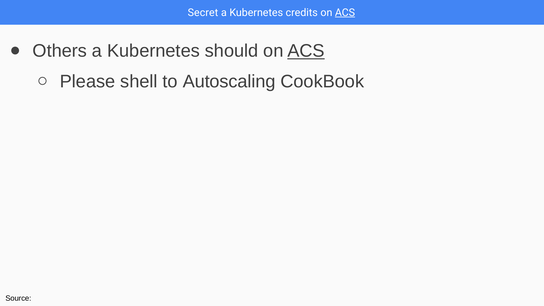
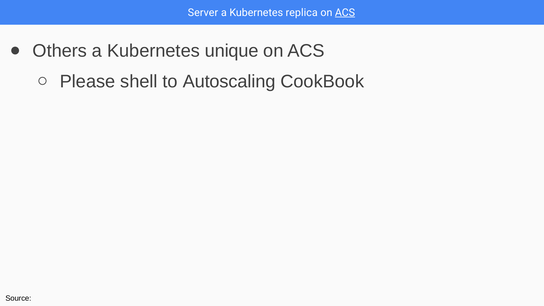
Secret: Secret -> Server
credits: credits -> replica
should: should -> unique
ACS at (306, 51) underline: present -> none
